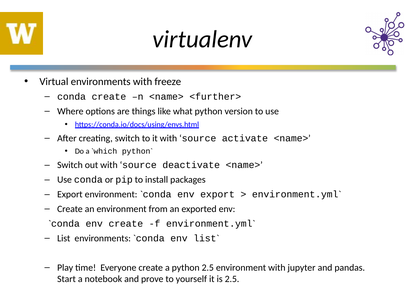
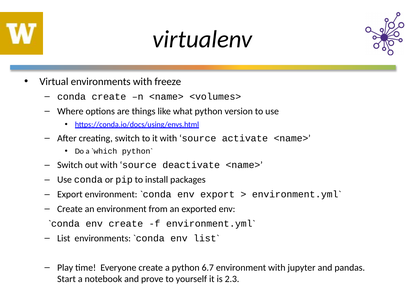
<further>: <further> -> <volumes>
python 2.5: 2.5 -> 6.7
is 2.5: 2.5 -> 2.3
